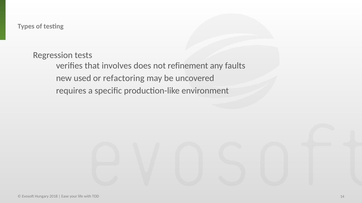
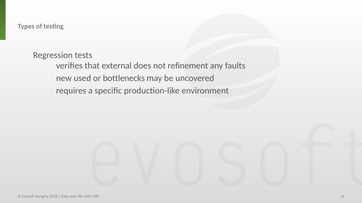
involves: involves -> external
refactoring: refactoring -> bottlenecks
